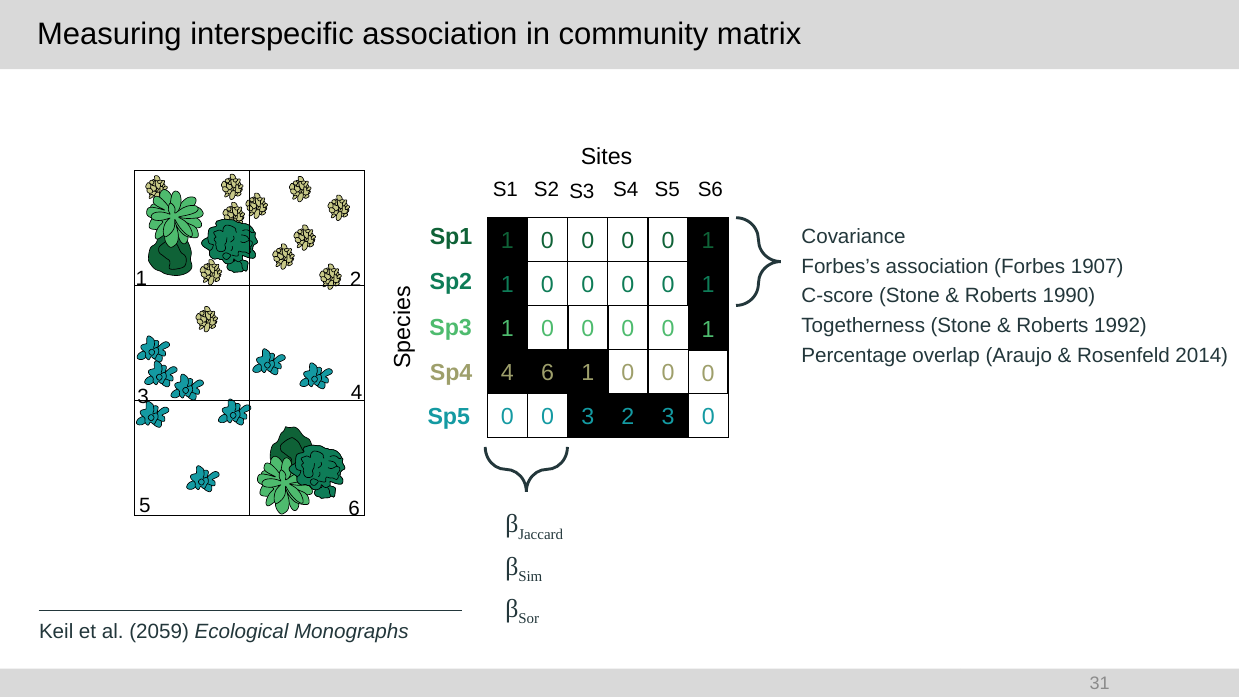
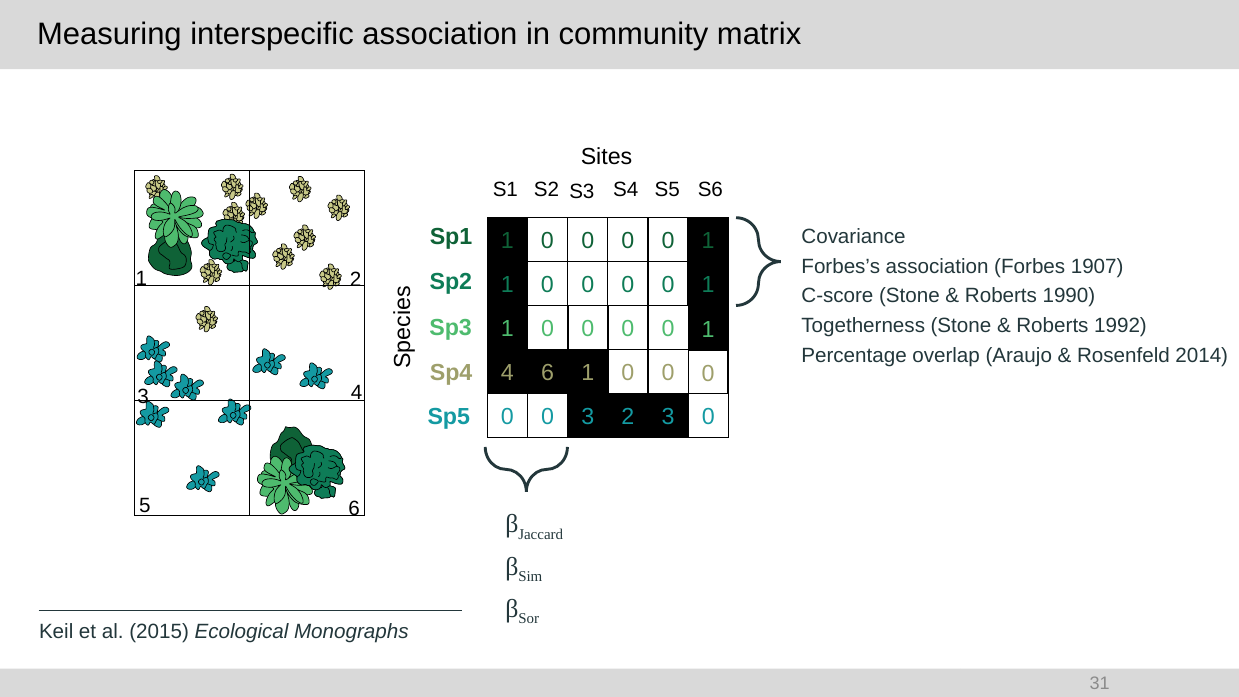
2059: 2059 -> 2015
